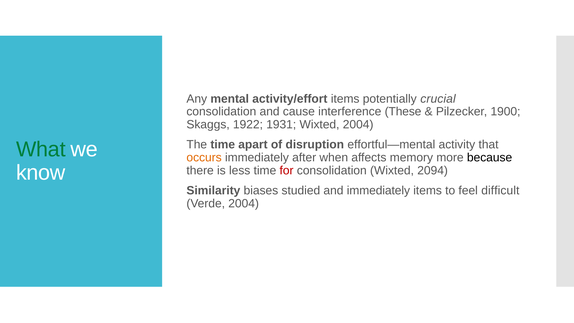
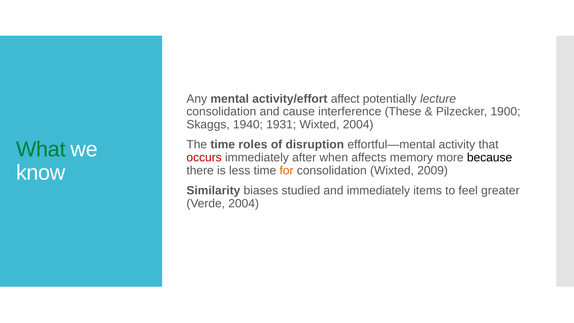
activity/effort items: items -> affect
crucial: crucial -> lecture
1922: 1922 -> 1940
apart: apart -> roles
occurs colour: orange -> red
for colour: red -> orange
2094: 2094 -> 2009
difficult: difficult -> greater
